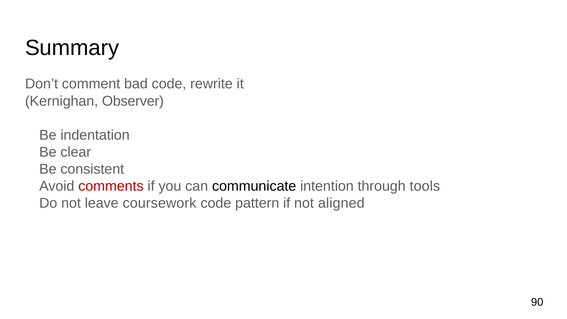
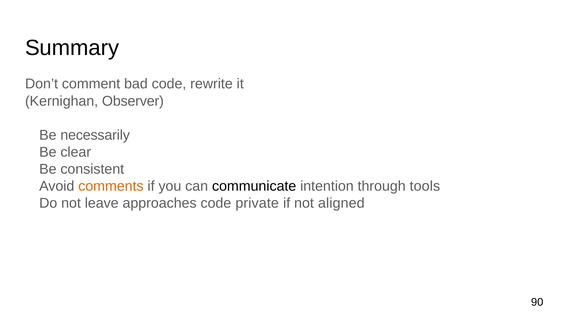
indentation: indentation -> necessarily
comments colour: red -> orange
coursework: coursework -> approaches
pattern: pattern -> private
